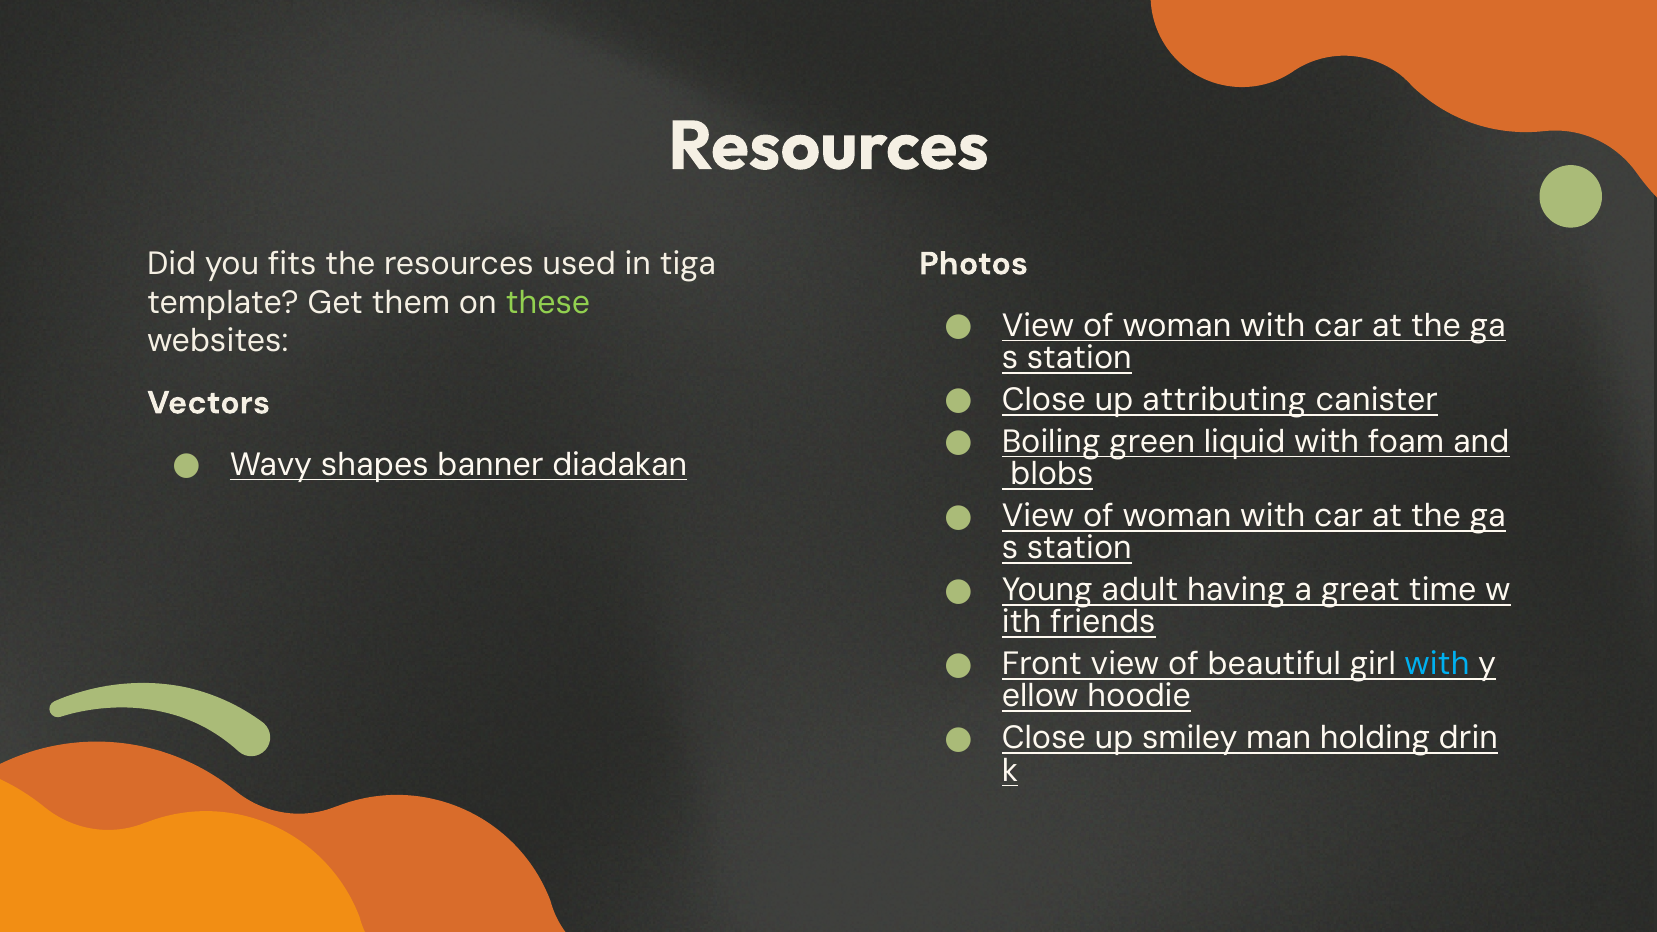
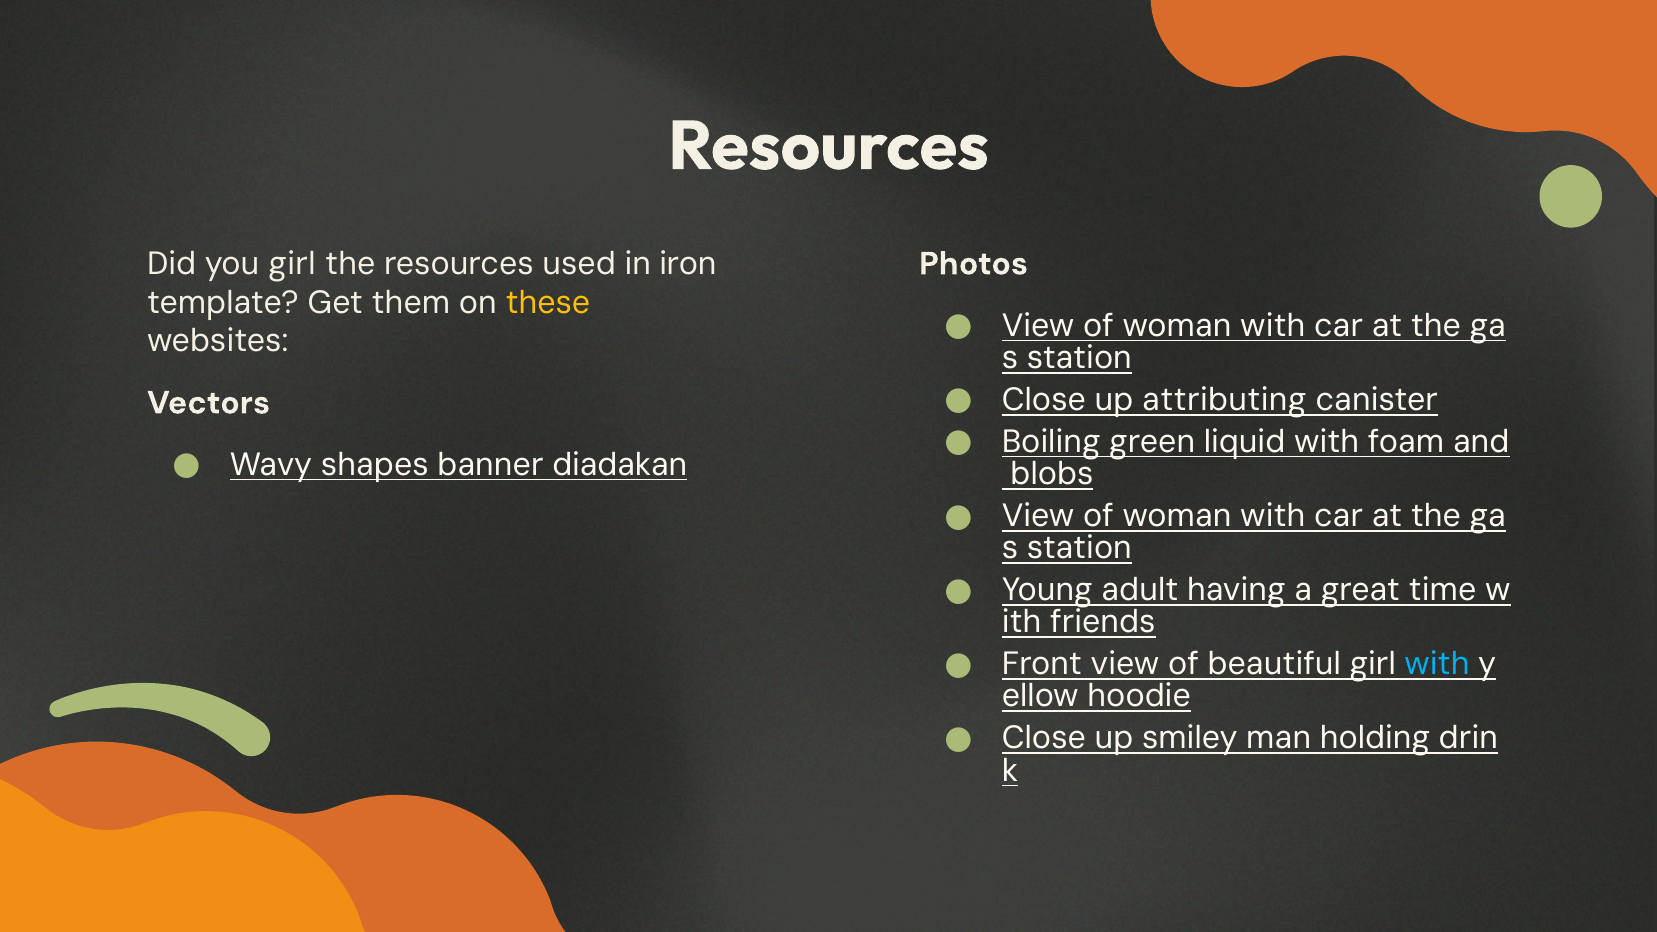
you fits: fits -> girl
tiga: tiga -> iron
these colour: light green -> yellow
